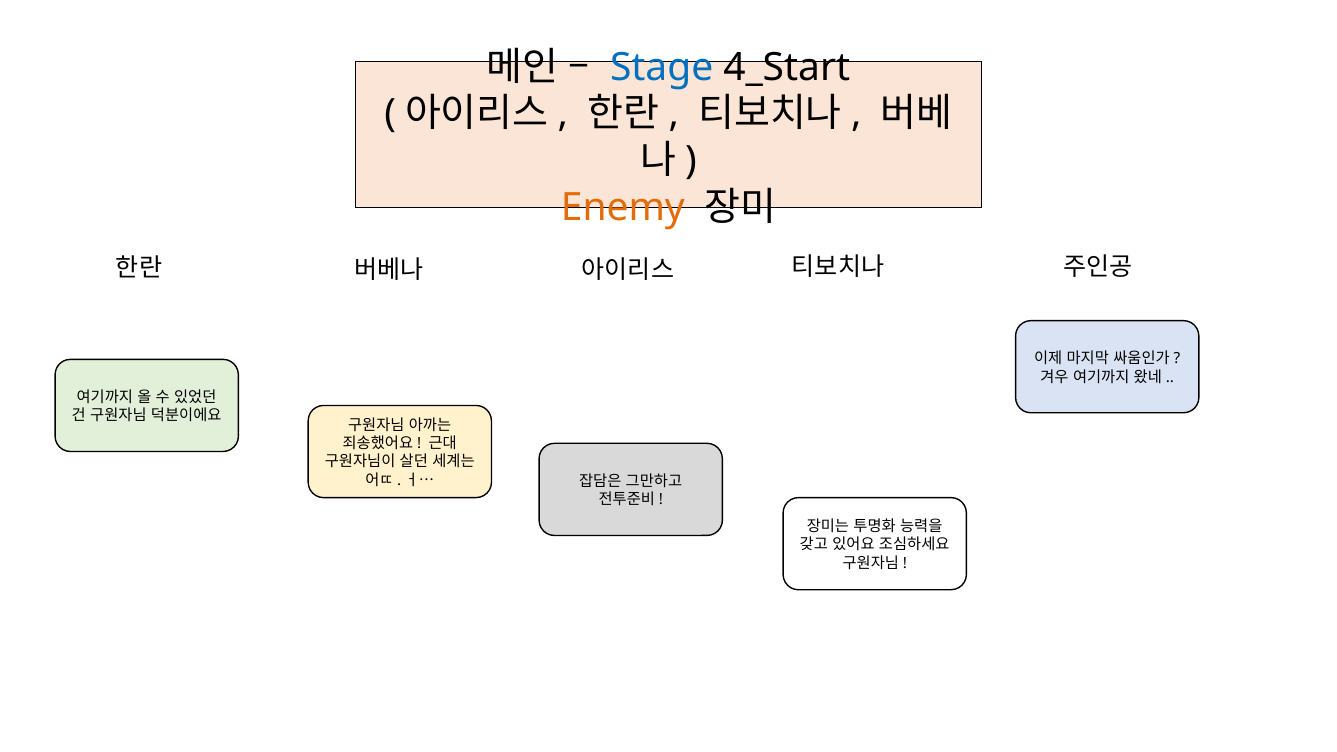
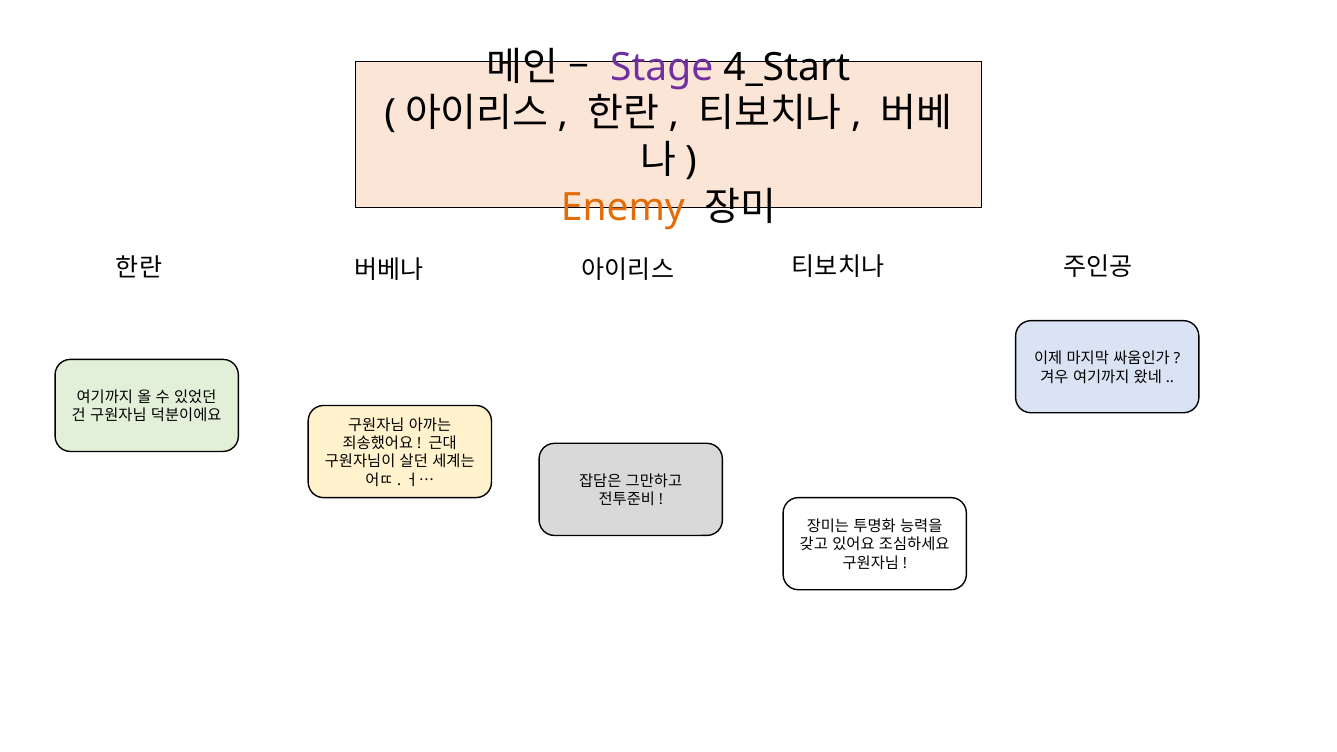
Stage colour: blue -> purple
